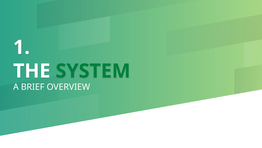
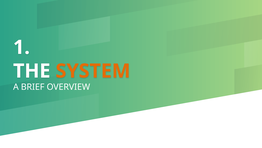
SYSTEM colour: green -> orange
